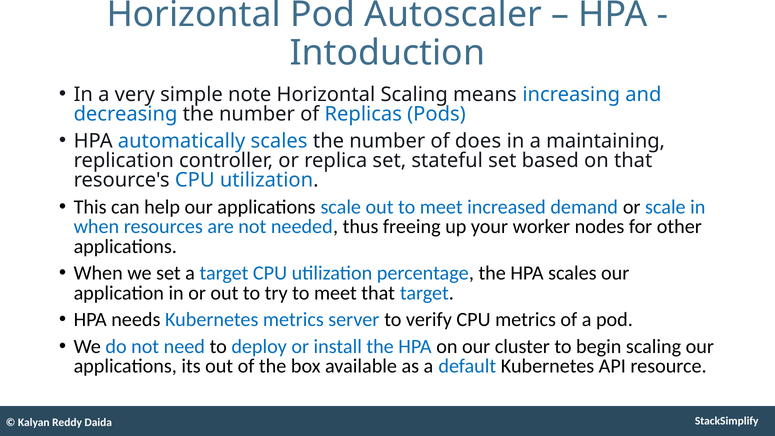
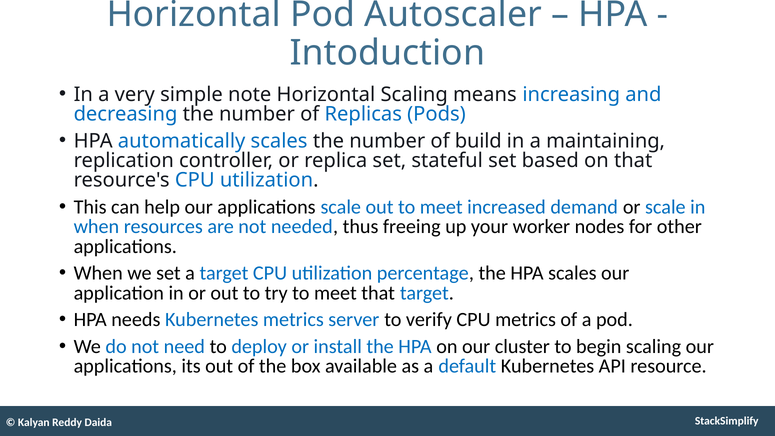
does: does -> build
